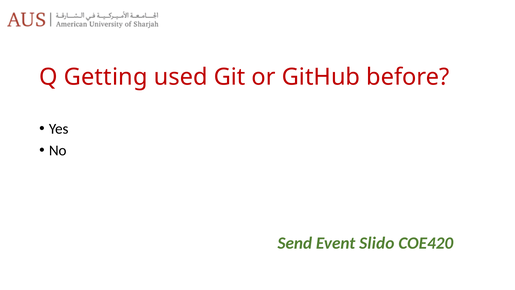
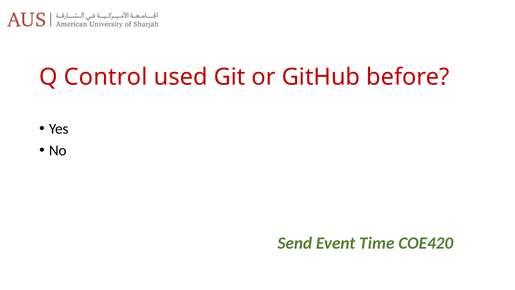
Getting: Getting -> Control
Slido: Slido -> Time
